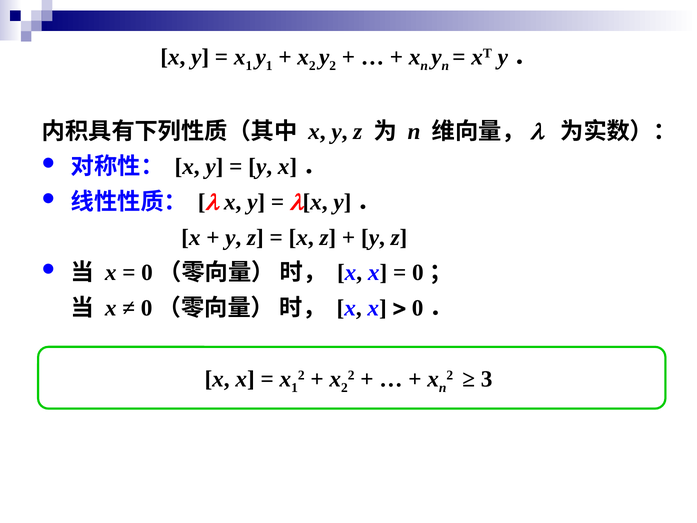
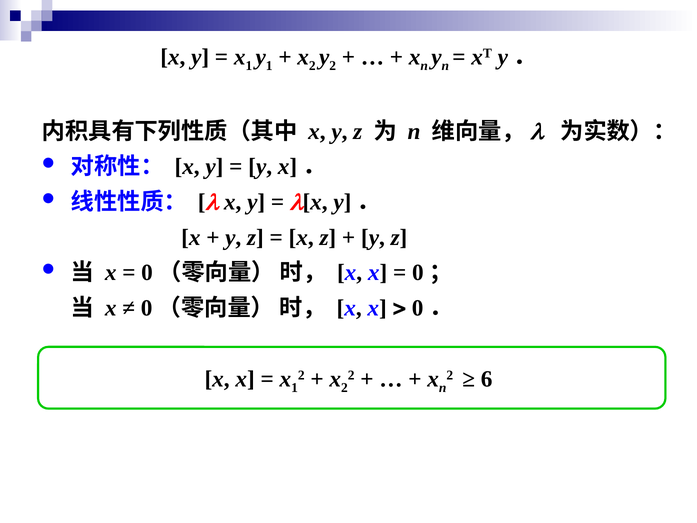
3: 3 -> 6
